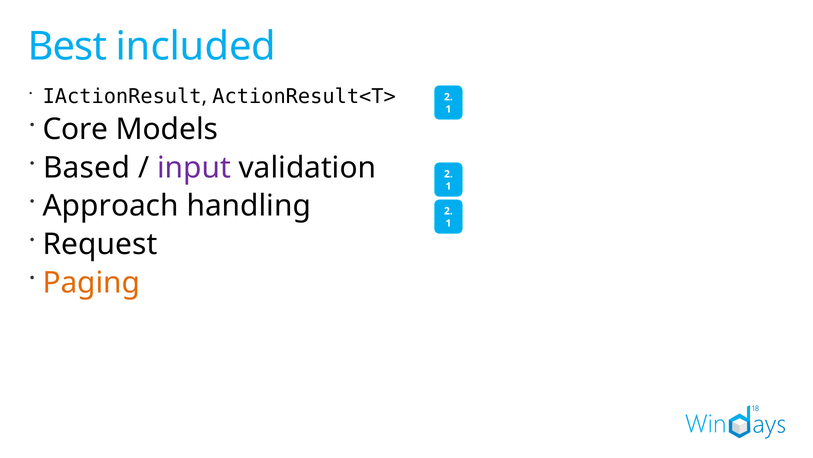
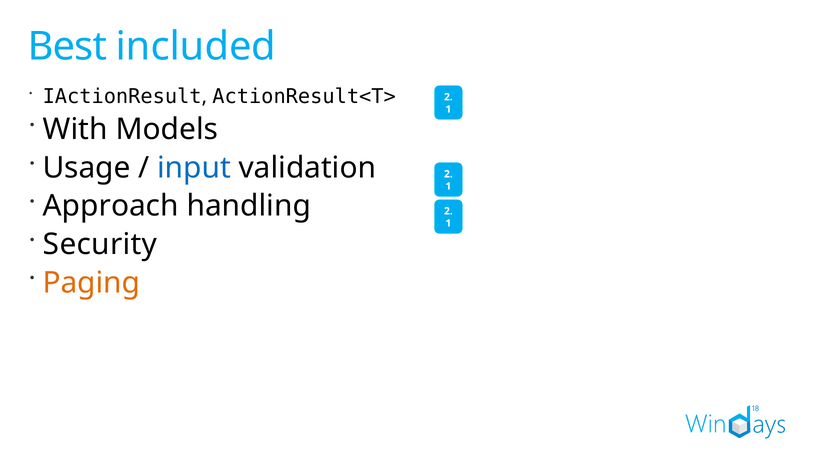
Core: Core -> With
Based: Based -> Usage
input colour: purple -> blue
Request: Request -> Security
